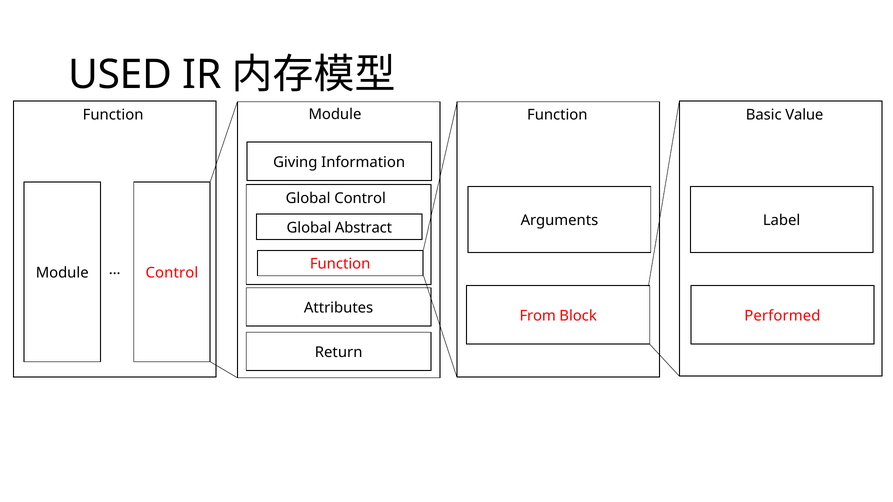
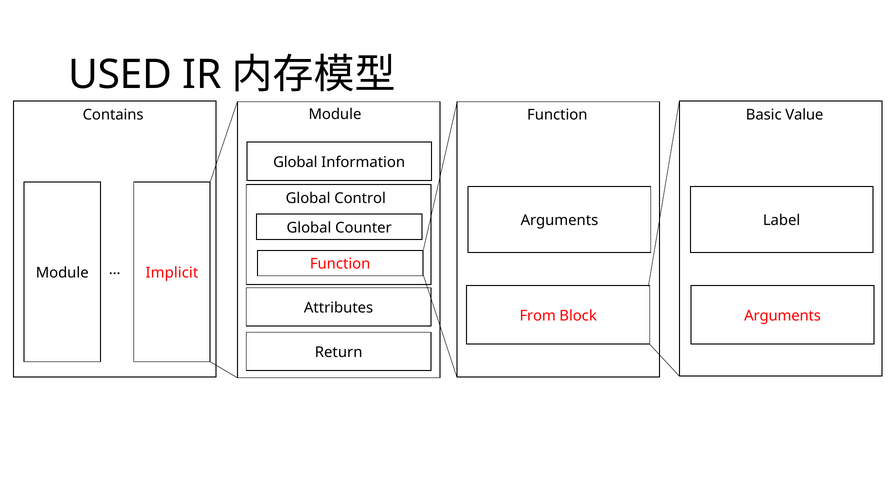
Function at (113, 115): Function -> Contains
Giving at (295, 162): Giving -> Global
Abstract: Abstract -> Counter
Module Control: Control -> Implicit
Performed at (782, 316): Performed -> Arguments
